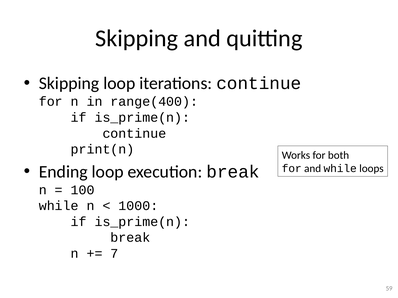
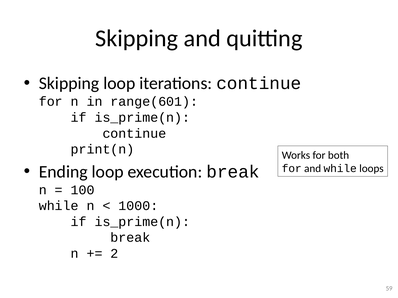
range(400: range(400 -> range(601
7: 7 -> 2
